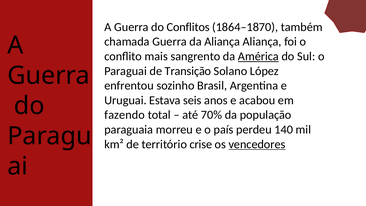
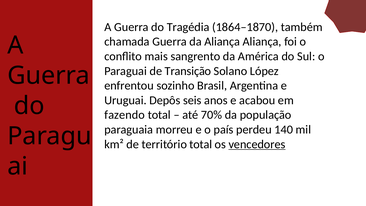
Conflitos: Conflitos -> Tragédia
América underline: present -> none
Estava: Estava -> Depôs
território crise: crise -> total
